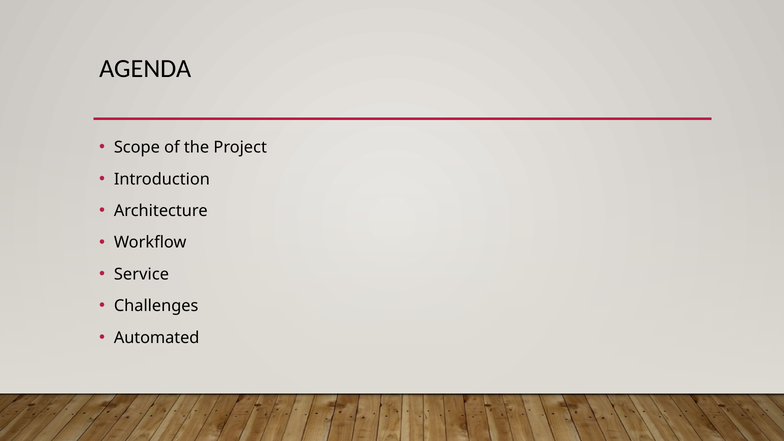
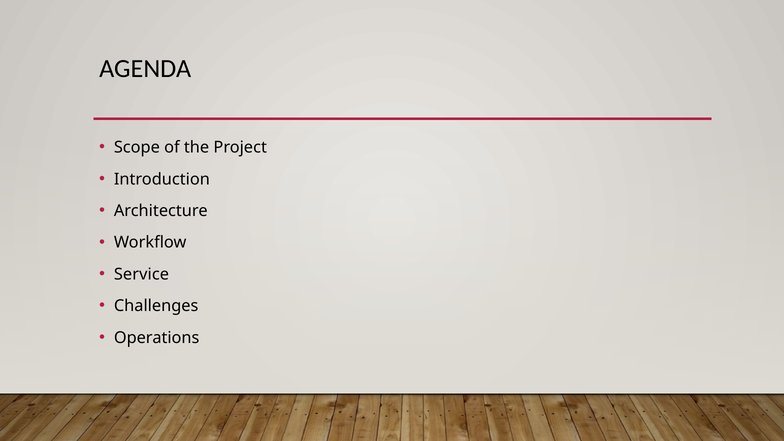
Automated: Automated -> Operations
